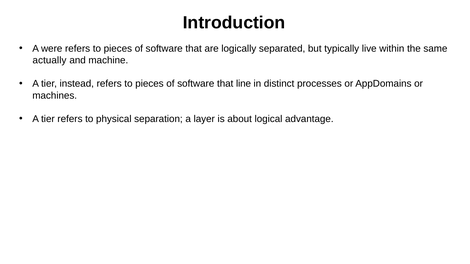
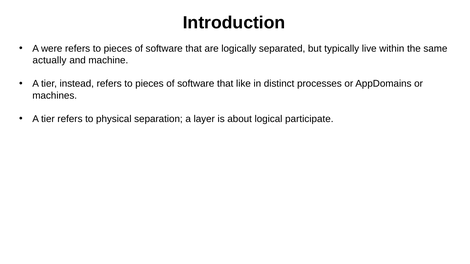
line: line -> like
advantage: advantage -> participate
